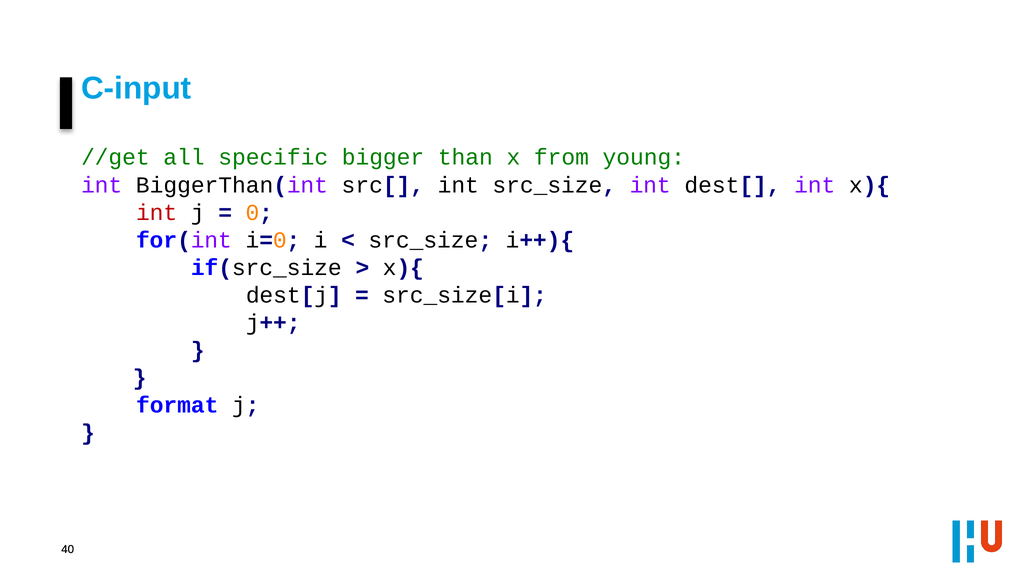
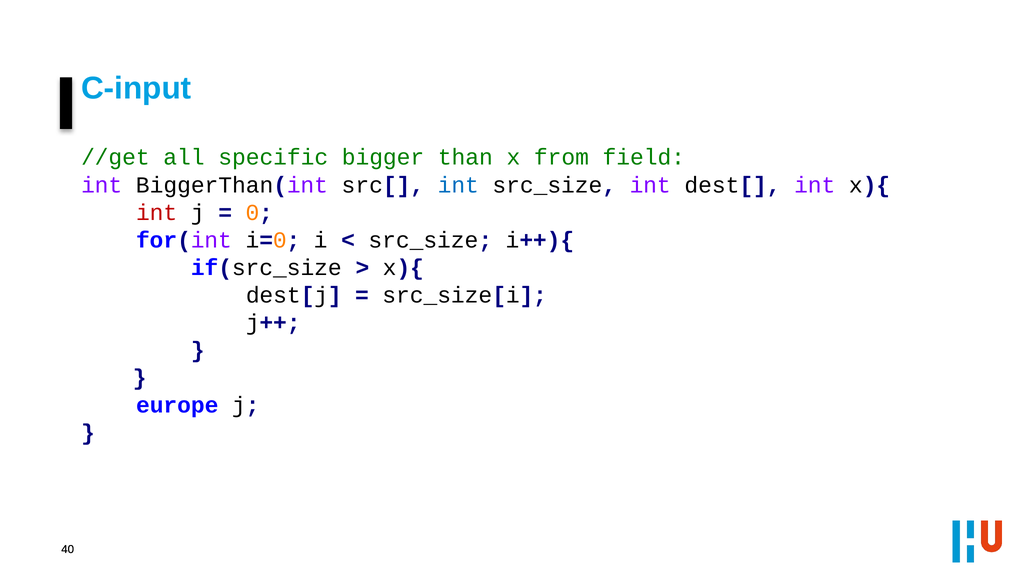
young: young -> field
int at (458, 185) colour: black -> blue
format: format -> europe
